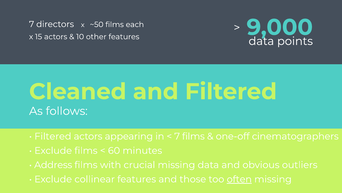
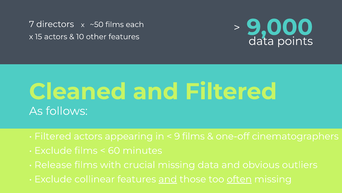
7 at (177, 136): 7 -> 9
Address: Address -> Release
and at (168, 179) underline: none -> present
